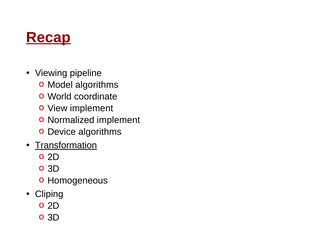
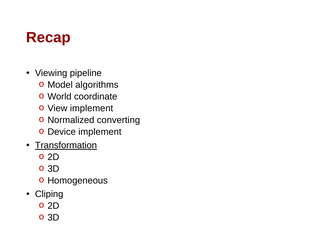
Recap underline: present -> none
Normalized implement: implement -> converting
Device algorithms: algorithms -> implement
